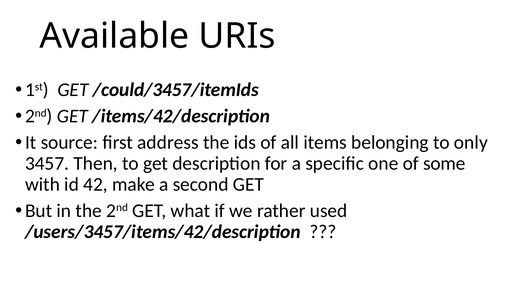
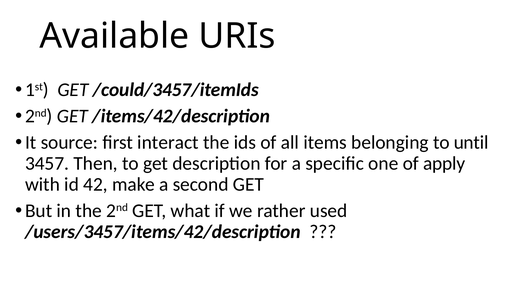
address: address -> interact
only: only -> until
some: some -> apply
